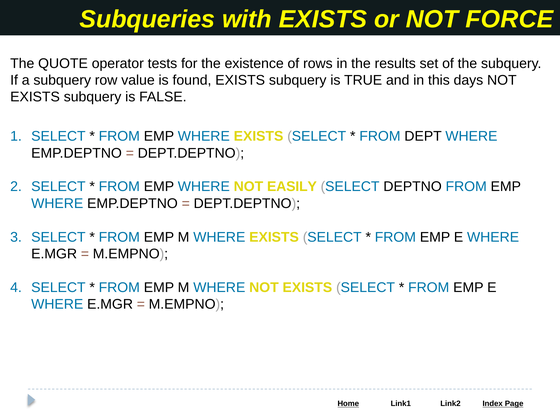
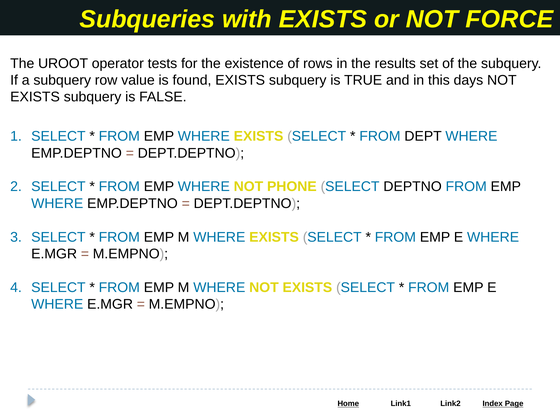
QUOTE: QUOTE -> UROOT
EASILY: EASILY -> PHONE
